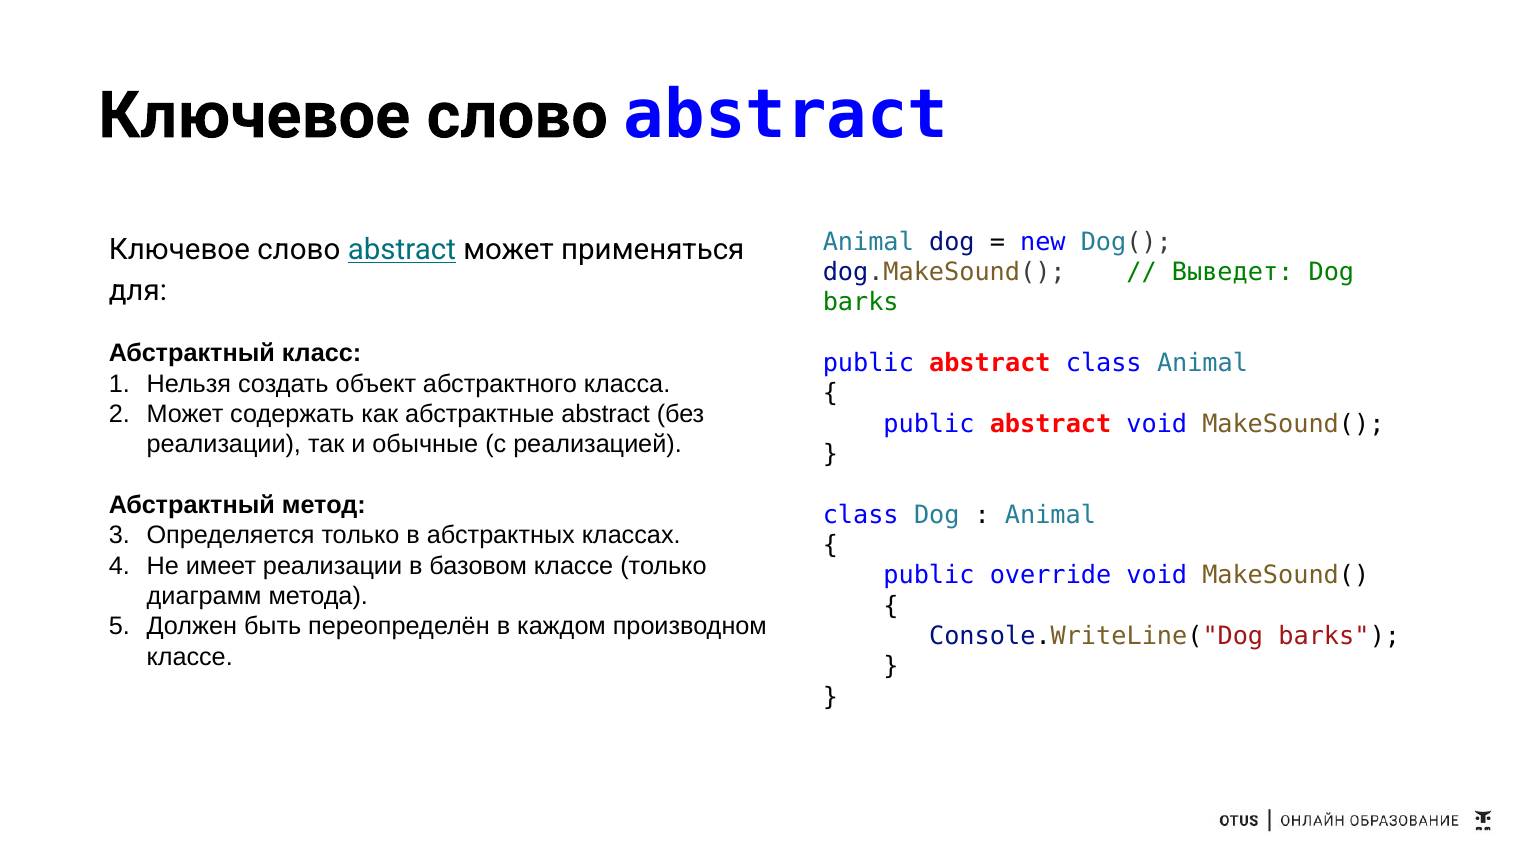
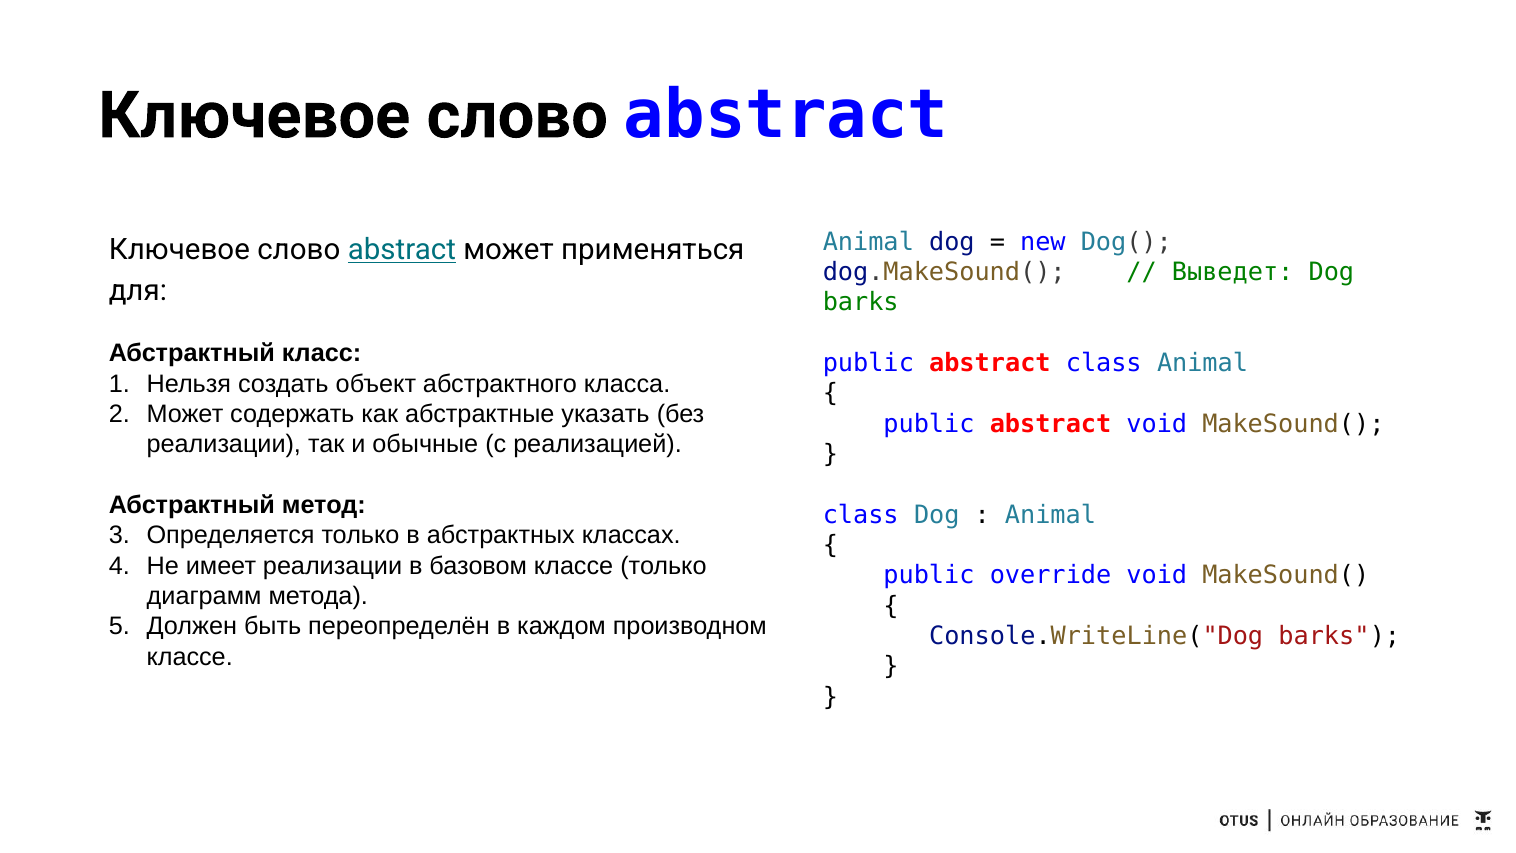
абстрактные abstract: abstract -> указать
